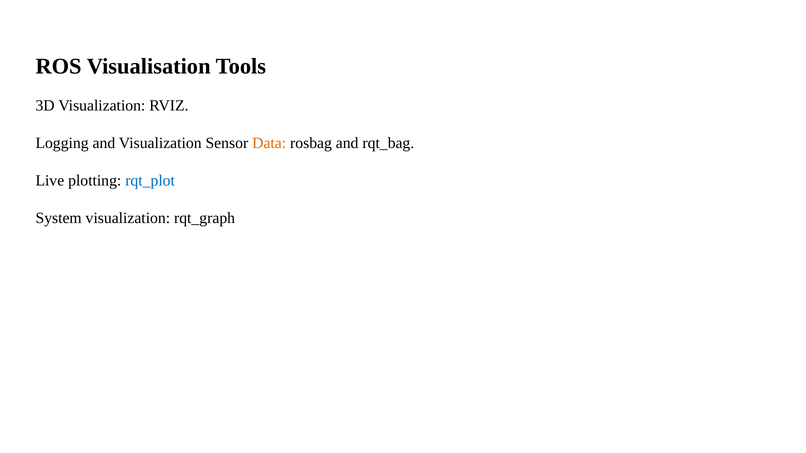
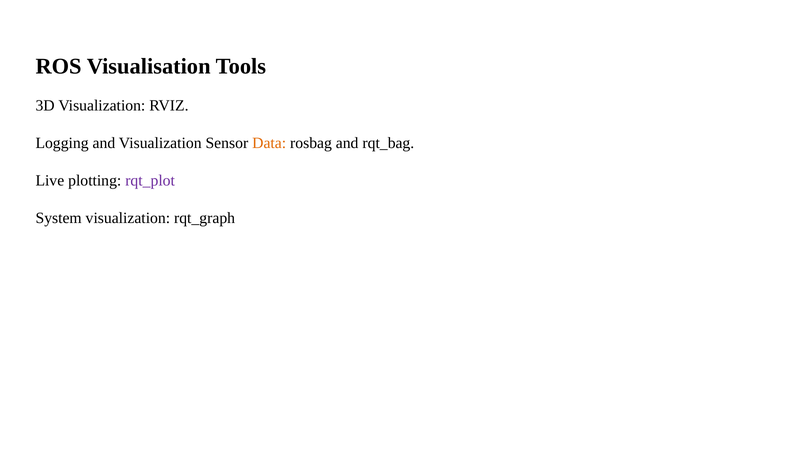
rqt_plot colour: blue -> purple
